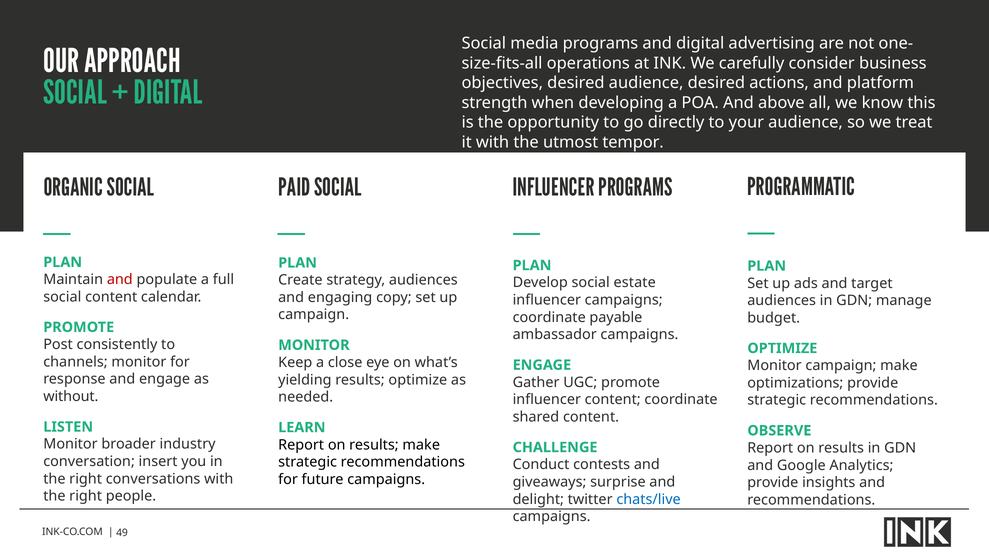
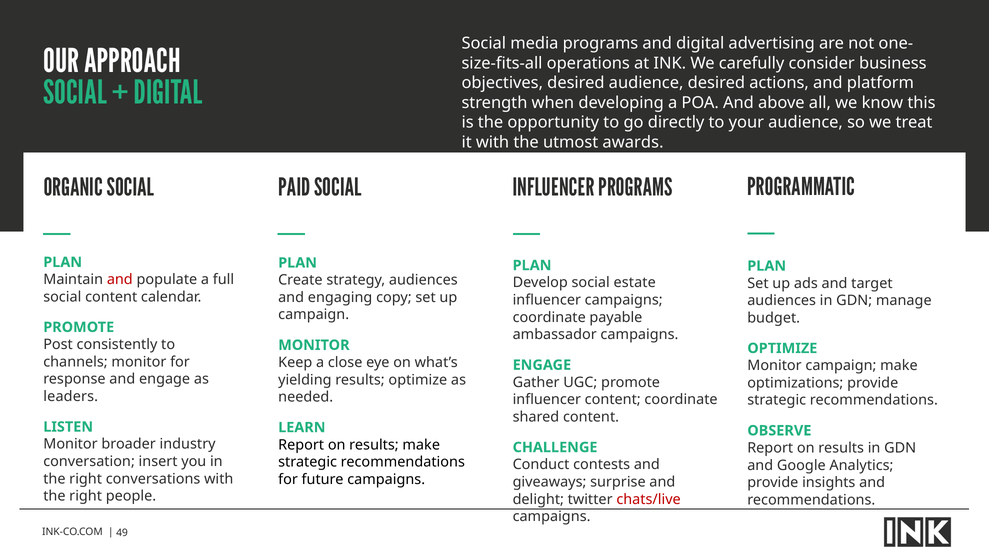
tempor: tempor -> awards
without: without -> leaders
chats/live colour: blue -> red
